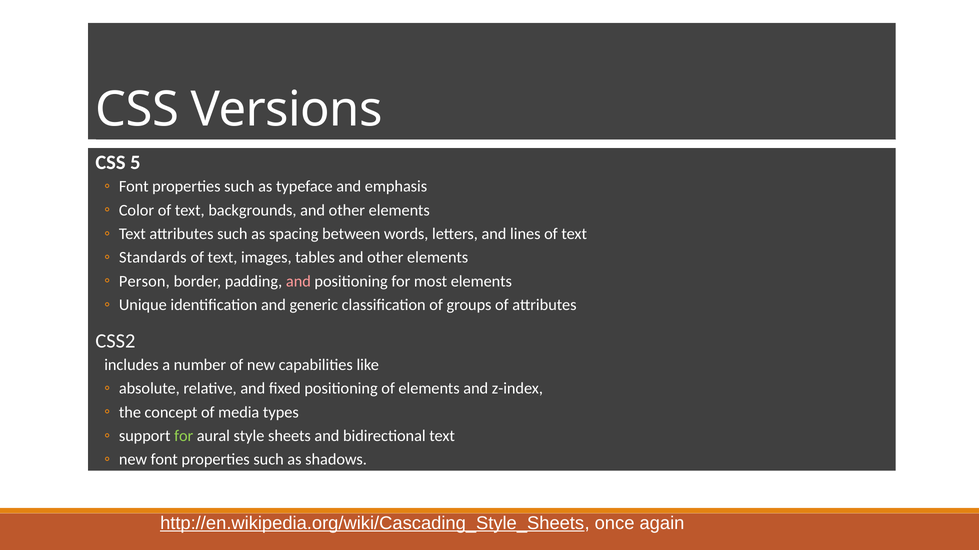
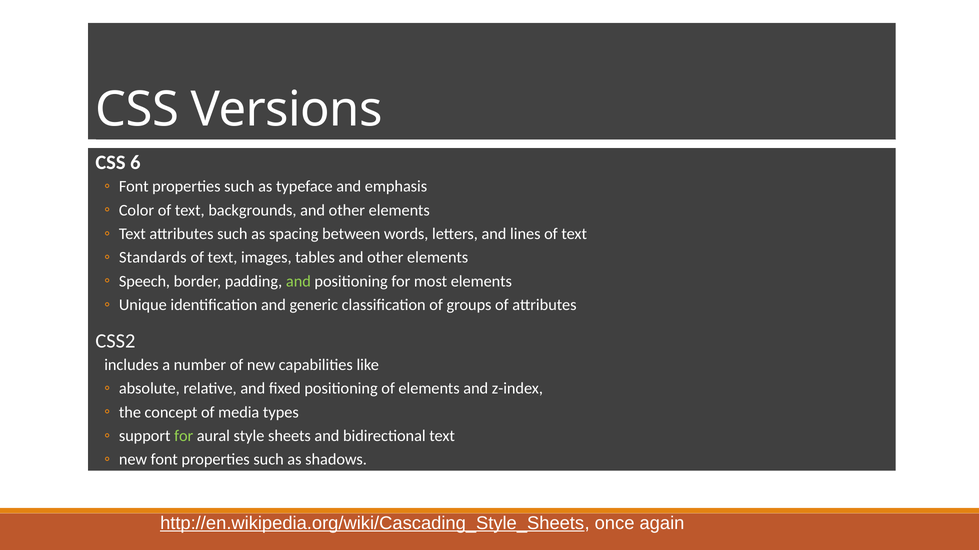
5: 5 -> 6
Person: Person -> Speech
and at (298, 282) colour: pink -> light green
